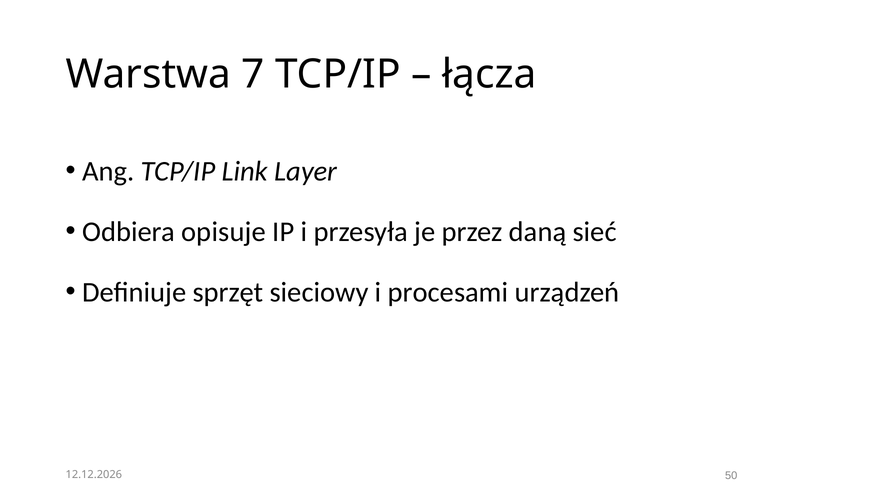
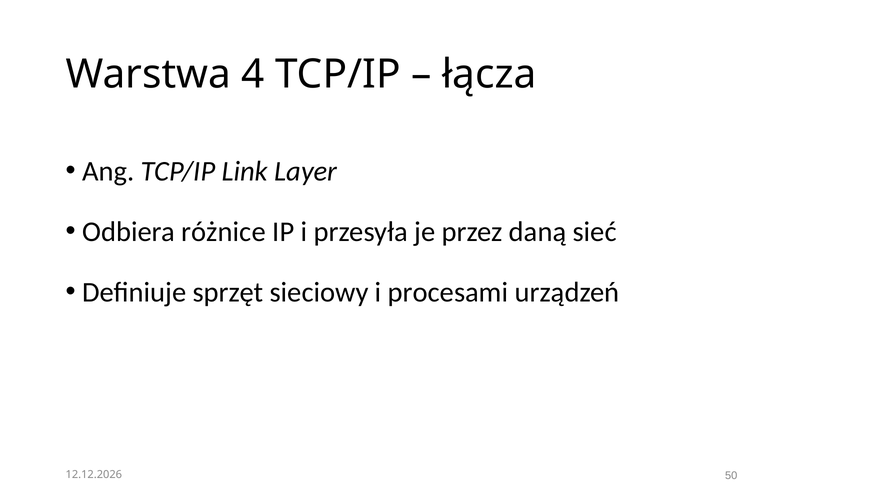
7: 7 -> 4
opisuje: opisuje -> różnice
